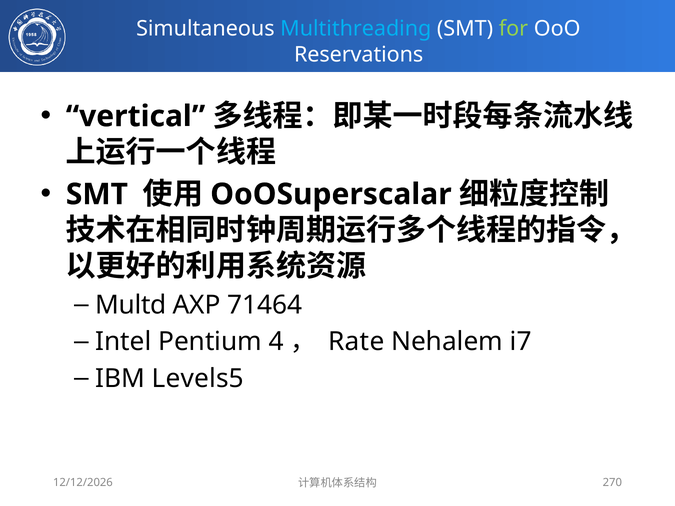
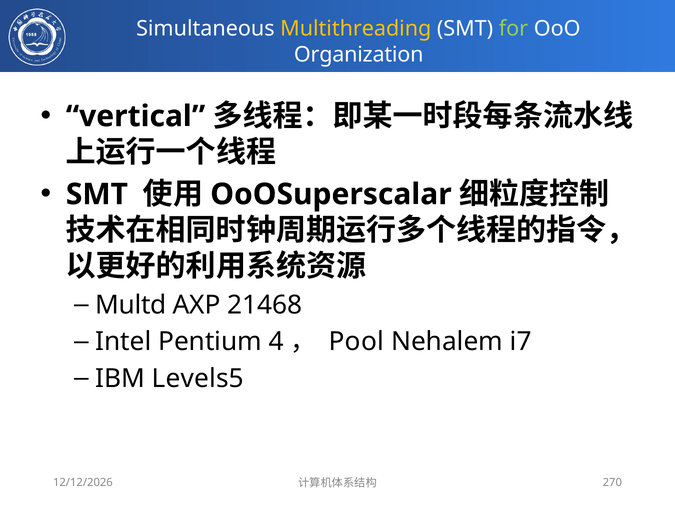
Multithreading colour: light blue -> yellow
Reservations: Reservations -> Organization
71464: 71464 -> 21468
Rate: Rate -> Pool
